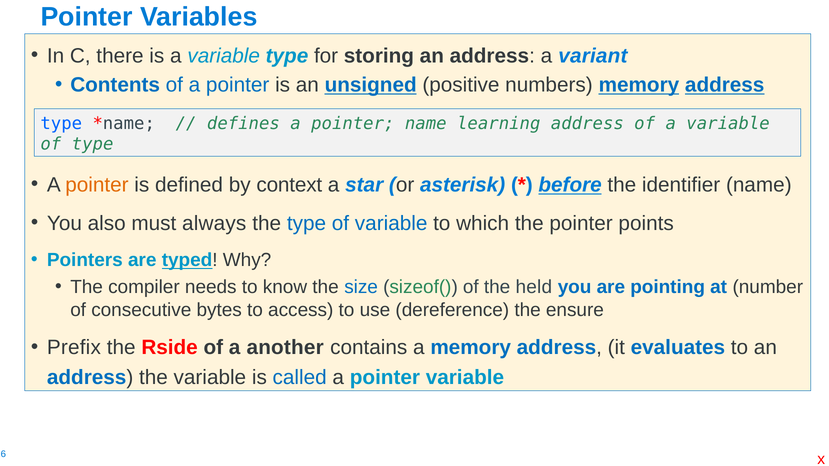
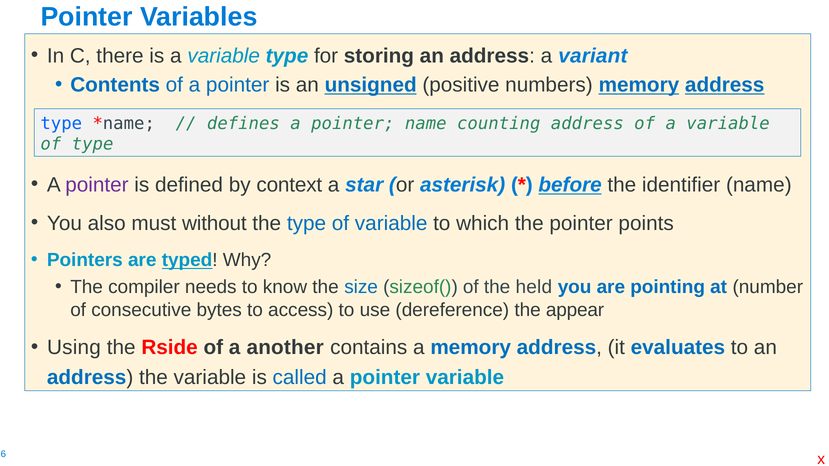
learning: learning -> counting
pointer at (97, 185) colour: orange -> purple
always: always -> without
ensure: ensure -> appear
Prefix: Prefix -> Using
